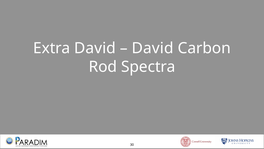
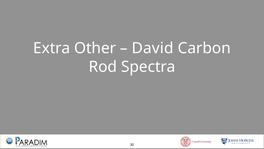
Extra David: David -> Other
